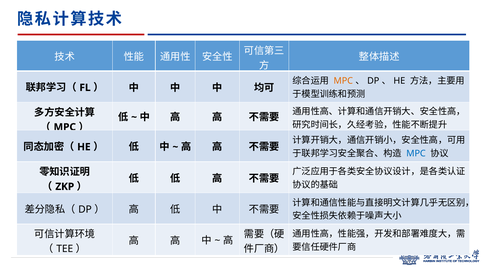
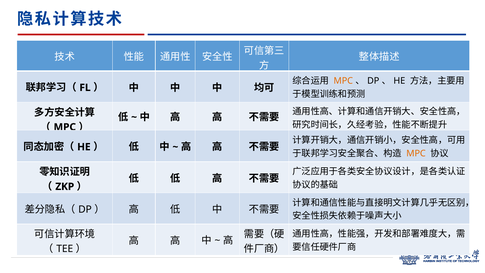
MPC at (416, 153) colour: blue -> orange
